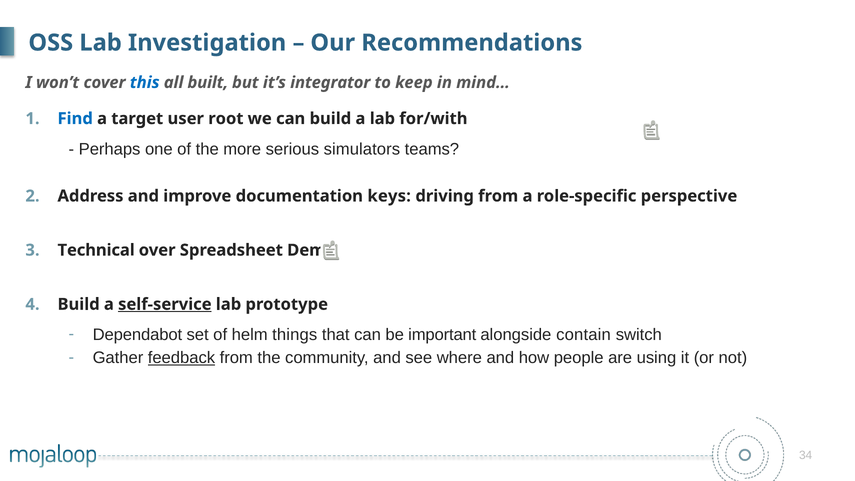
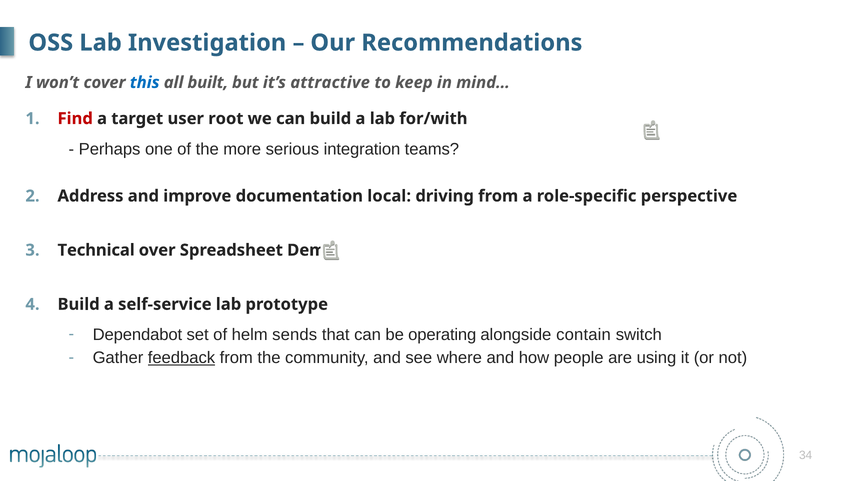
integrator: integrator -> attractive
Find colour: blue -> red
simulators: simulators -> integration
keys: keys -> local
self-service underline: present -> none
things: things -> sends
important: important -> operating
